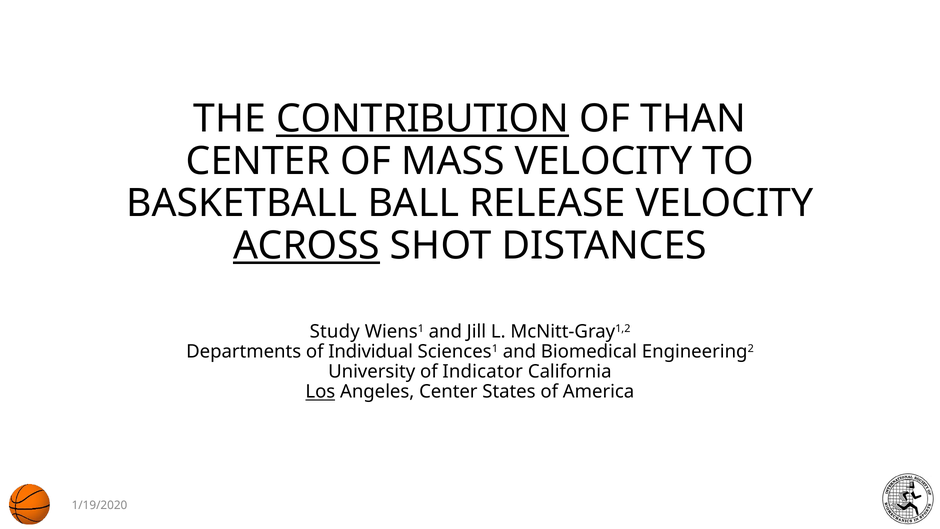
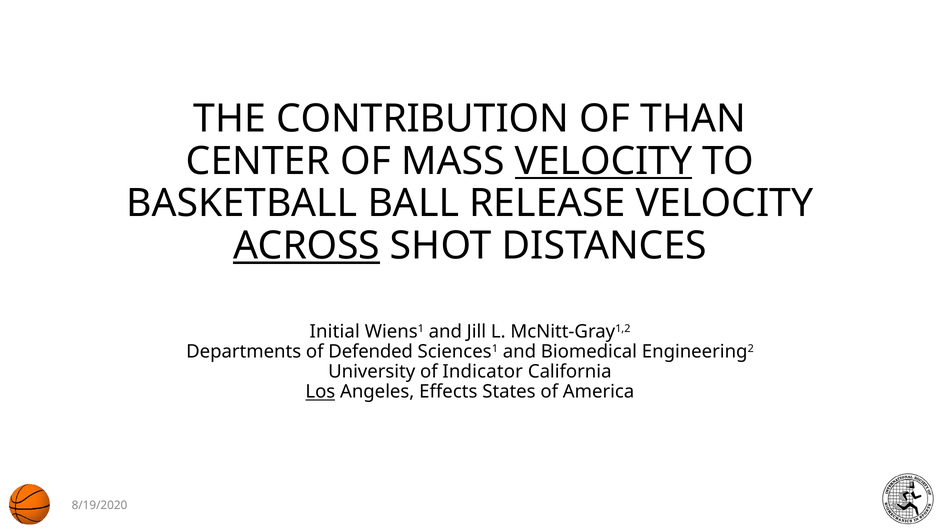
CONTRIBUTION underline: present -> none
VELOCITY at (603, 161) underline: none -> present
Study: Study -> Initial
Individual: Individual -> Defended
Angeles Center: Center -> Effects
1/19/2020: 1/19/2020 -> 8/19/2020
